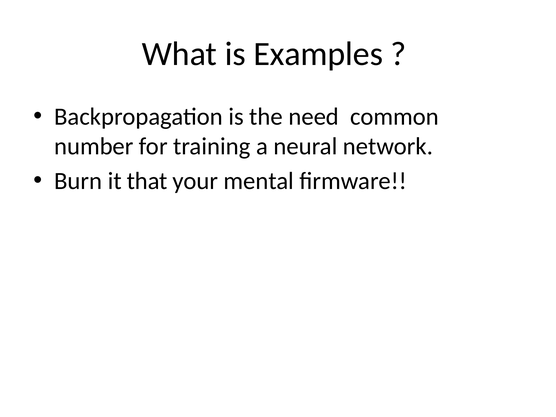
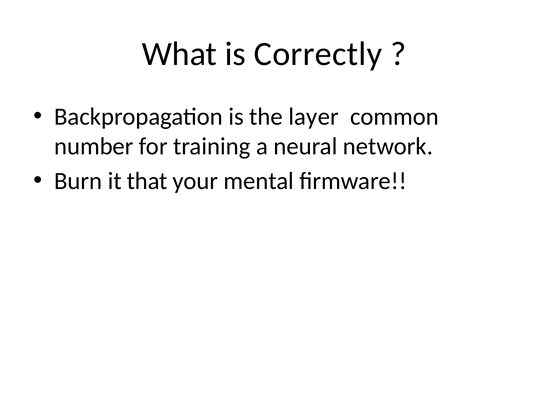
Examples: Examples -> Correctly
need: need -> layer
